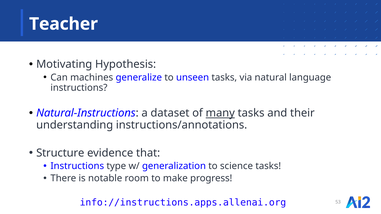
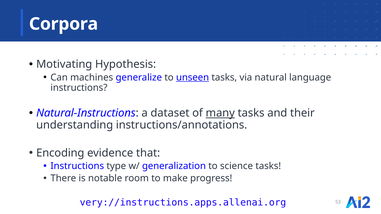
Teacher: Teacher -> Corpora
unseen underline: none -> present
Structure: Structure -> Encoding
info://instructions.apps.allenai.org: info://instructions.apps.allenai.org -> very://instructions.apps.allenai.org
